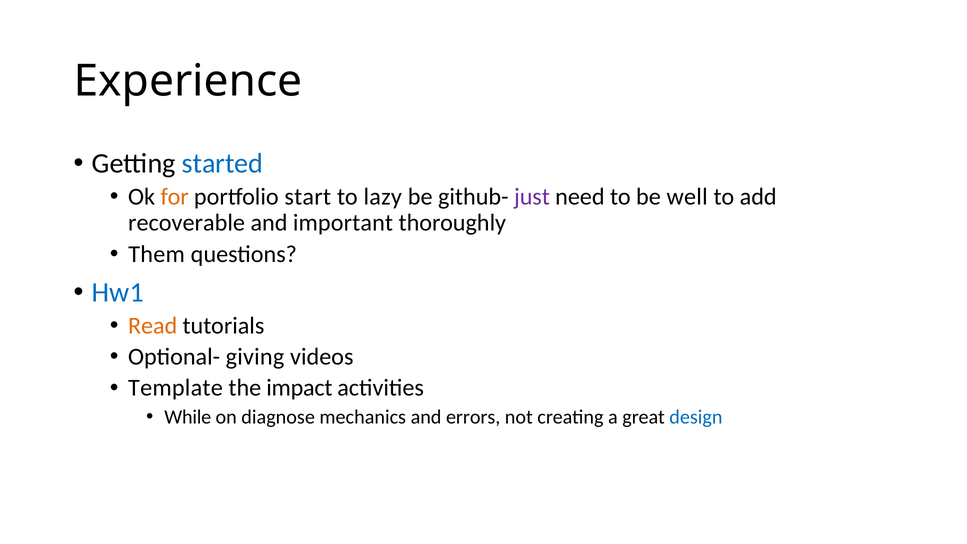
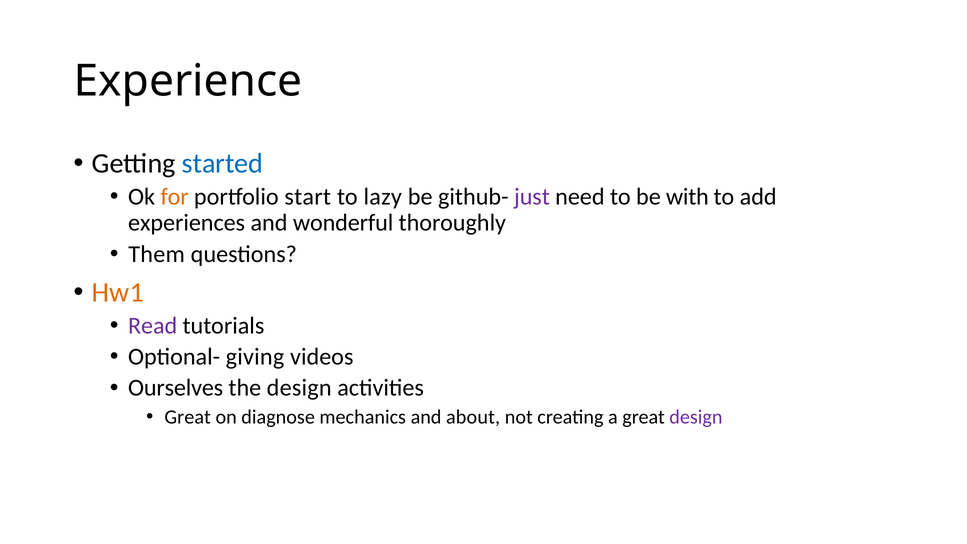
well: well -> with
recoverable: recoverable -> experiences
important: important -> wonderful
Hw1 colour: blue -> orange
Read colour: orange -> purple
Template: Template -> Ourselves
the impact: impact -> design
While at (188, 417): While -> Great
errors: errors -> about
design at (696, 417) colour: blue -> purple
